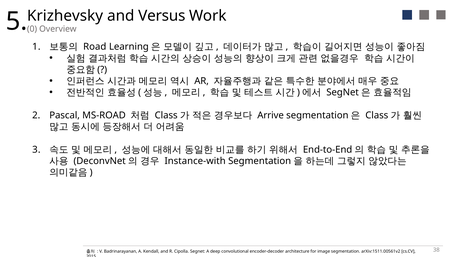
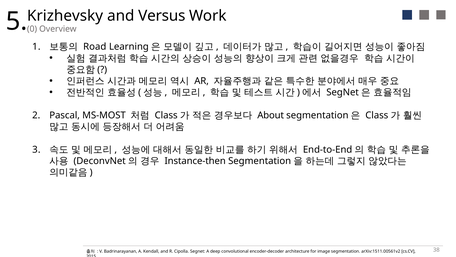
MS-ROAD: MS-ROAD -> MS-MOST
Arrive: Arrive -> About
Instance-with: Instance-with -> Instance-then
